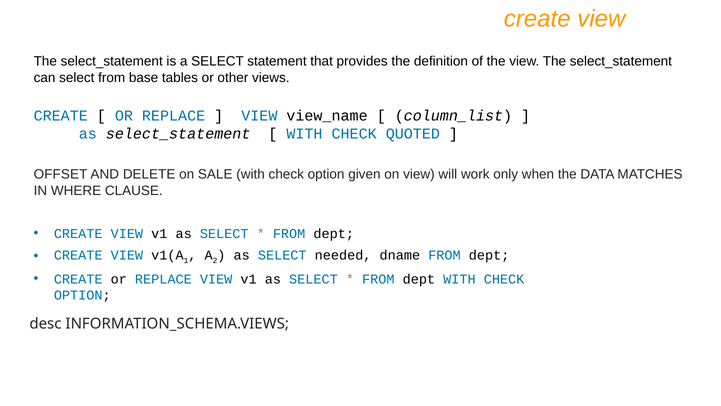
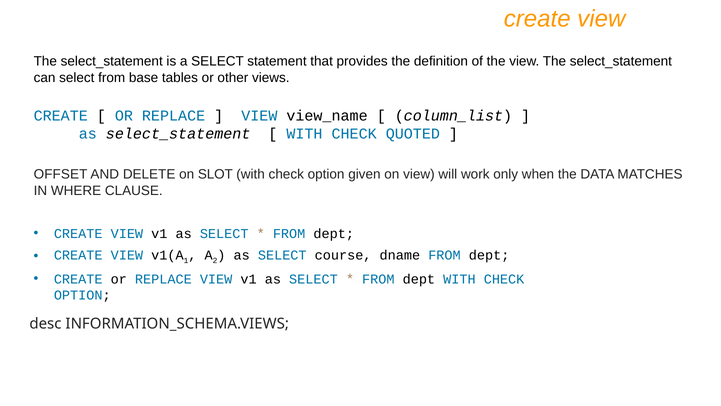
SALE: SALE -> SLOT
needed: needed -> course
